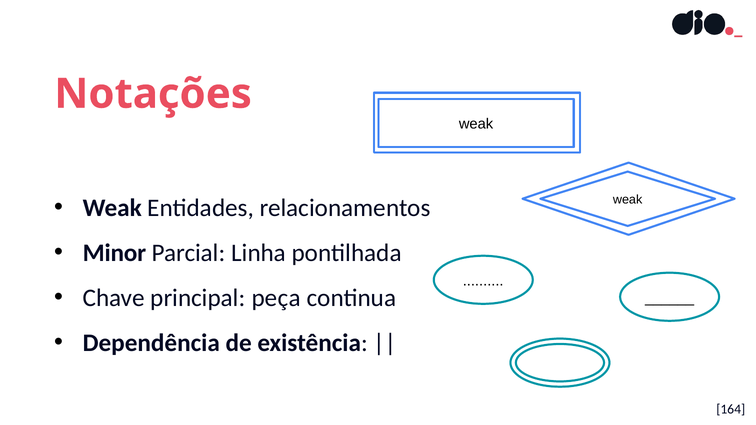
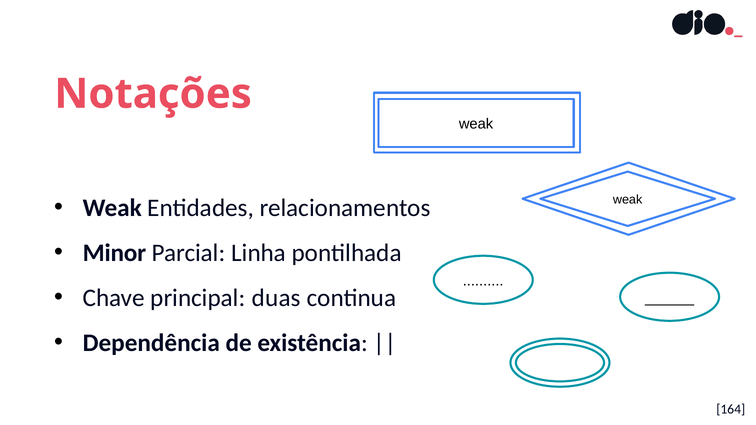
peça: peça -> duas
